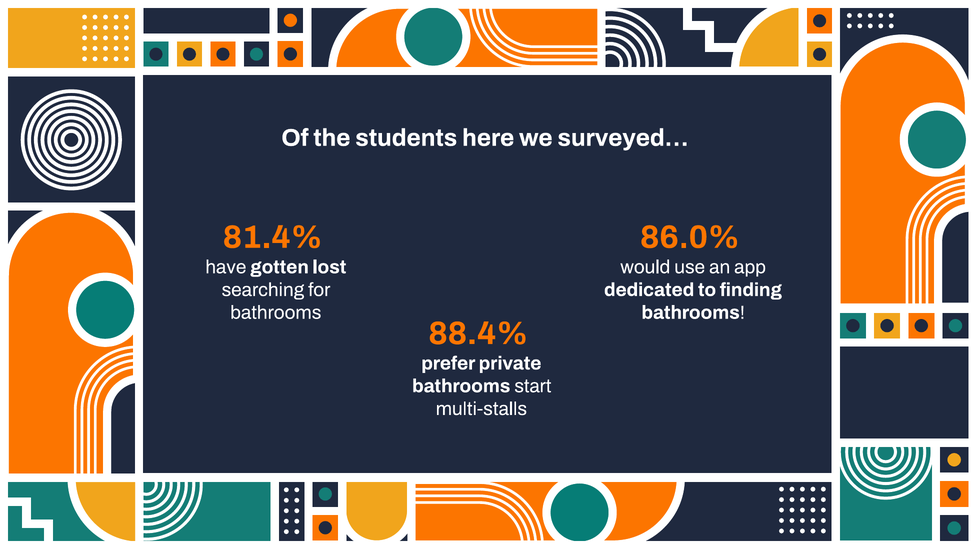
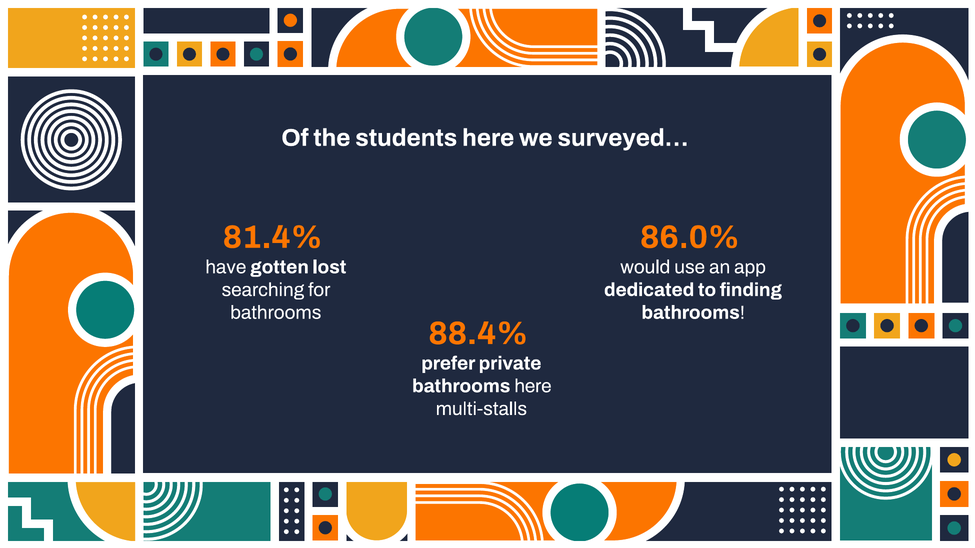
bathrooms start: start -> here
